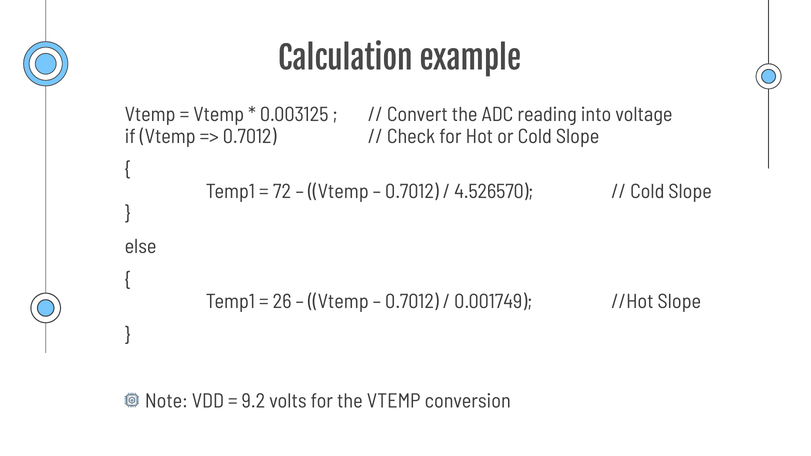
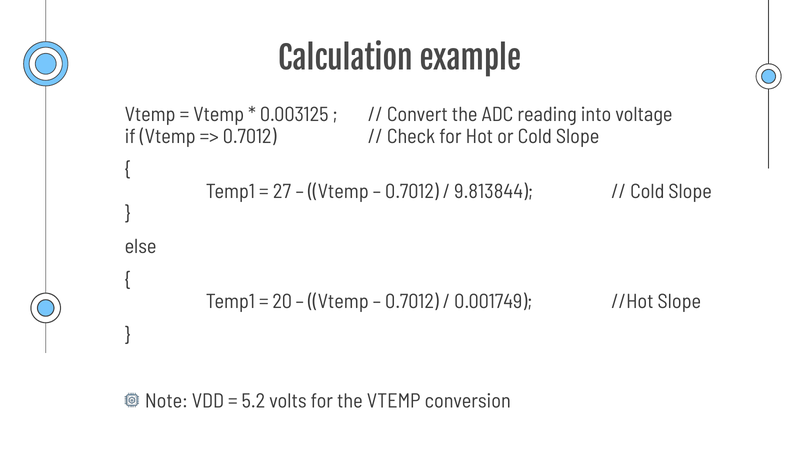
72: 72 -> 27
4.526570: 4.526570 -> 9.813844
26: 26 -> 20
9.2: 9.2 -> 5.2
